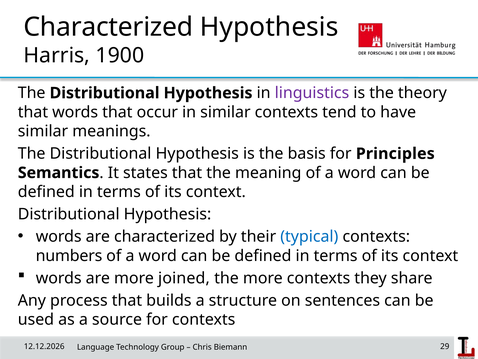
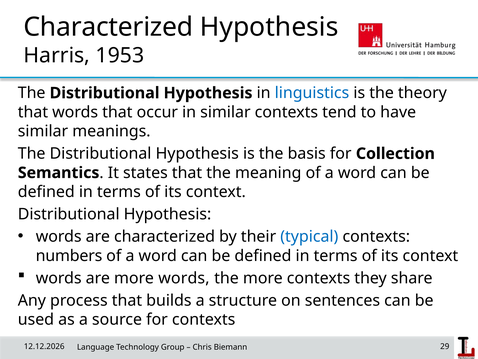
1900: 1900 -> 1953
linguistics colour: purple -> blue
Principles: Principles -> Collection
more joined: joined -> words
